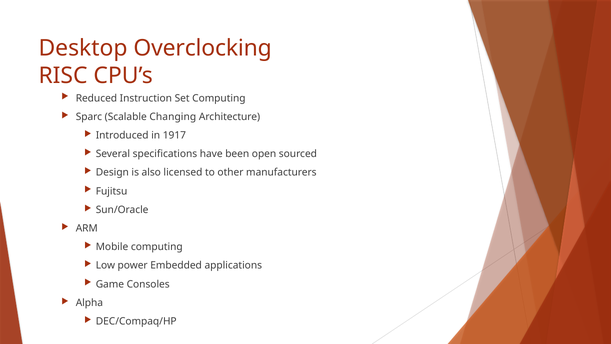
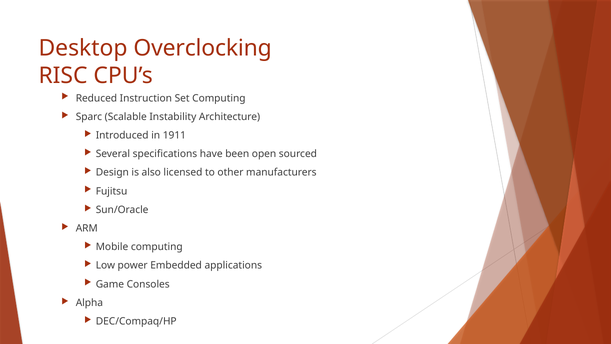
Changing: Changing -> Instability
1917: 1917 -> 1911
